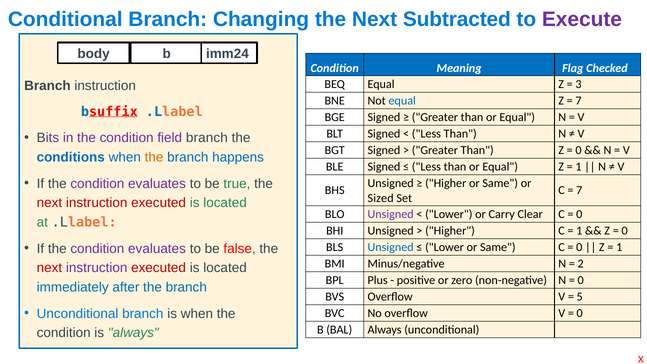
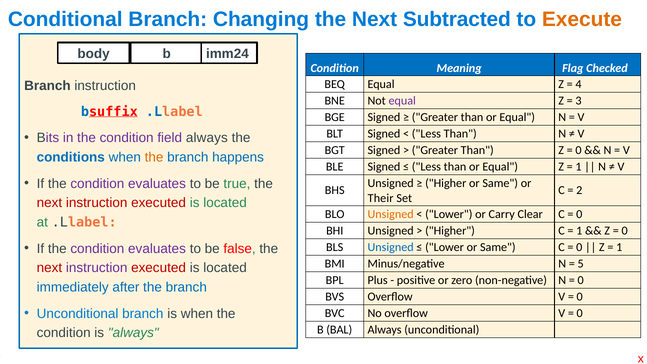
Execute colour: purple -> orange
3 at (578, 84): 3 -> 4
equal at (402, 101) colour: blue -> purple
7 at (578, 101): 7 -> 3
field branch: branch -> always
7 at (579, 190): 7 -> 2
Sized: Sized -> Their
Unsigned at (391, 214) colour: purple -> orange
2: 2 -> 5
5 at (580, 297): 5 -> 0
